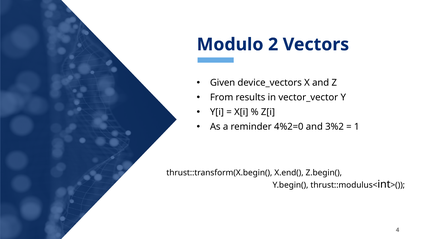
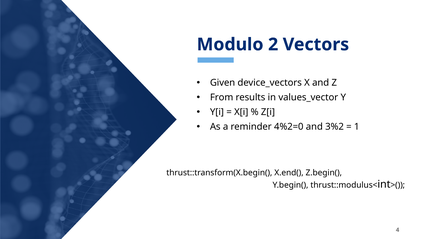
vector_vector: vector_vector -> values_vector
